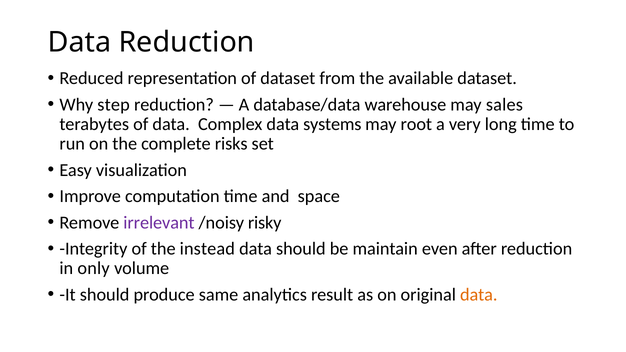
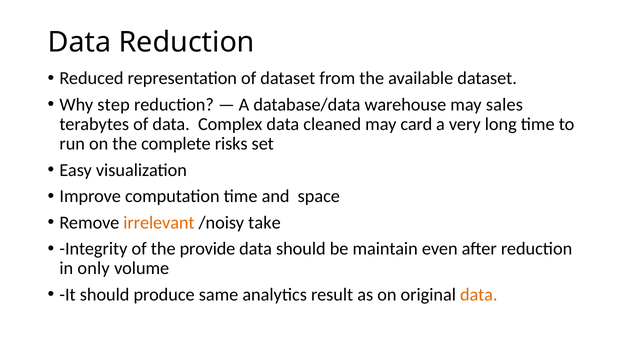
systems: systems -> cleaned
root: root -> card
irrelevant colour: purple -> orange
risky: risky -> take
instead: instead -> provide
